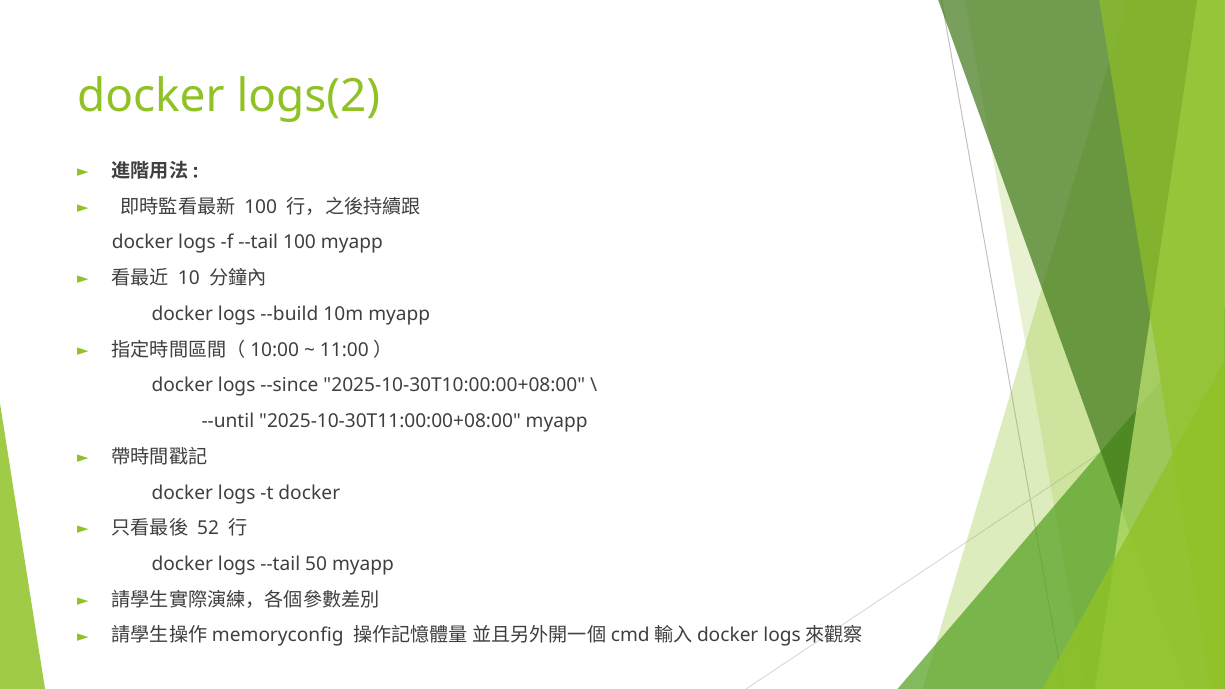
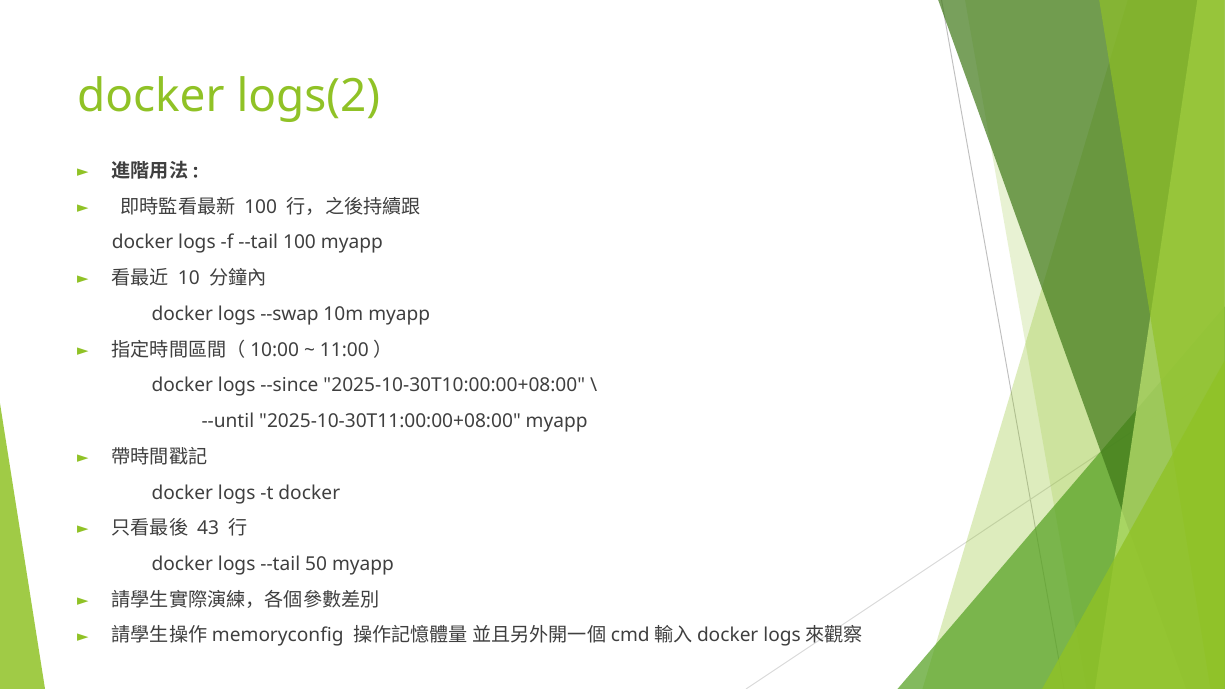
--build: --build -> --swap
52: 52 -> 43
